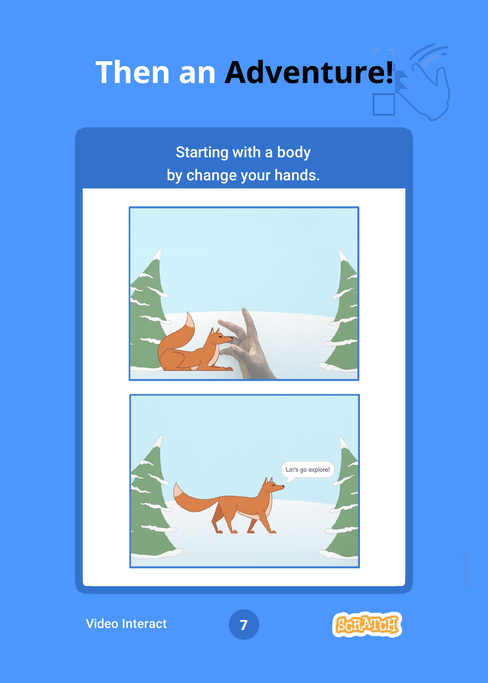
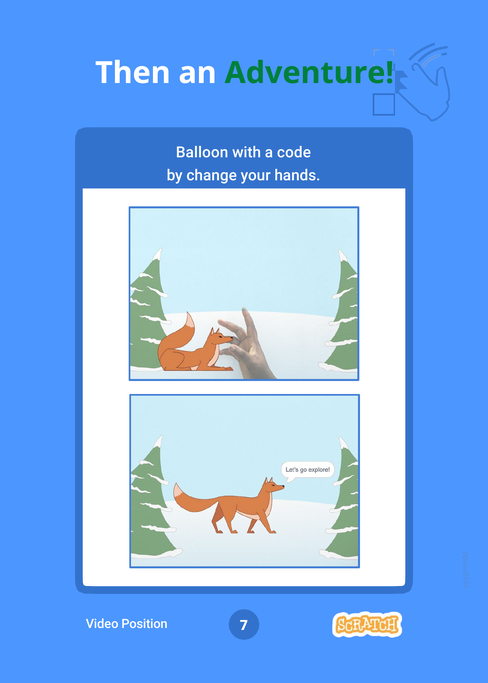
Adventure colour: black -> green
Starting: Starting -> Balloon
body: body -> code
Interact: Interact -> Position
